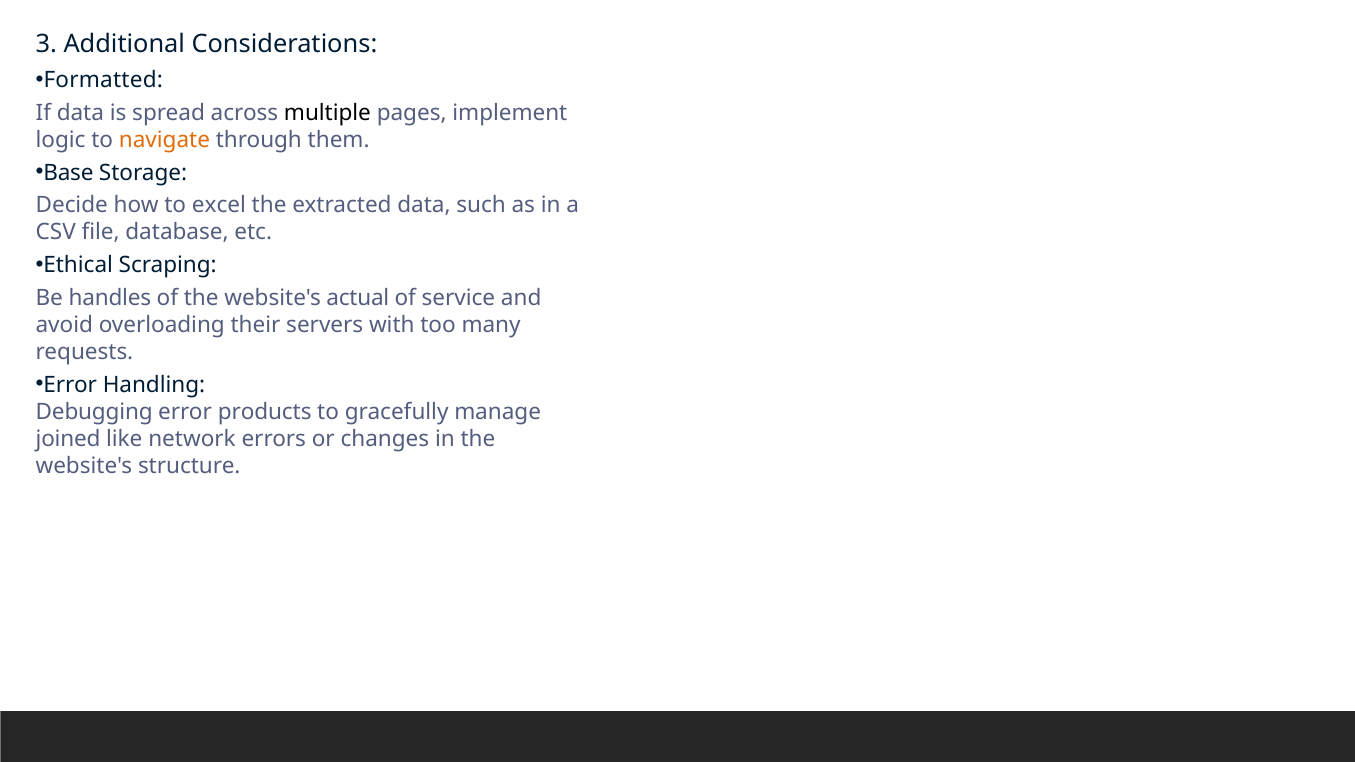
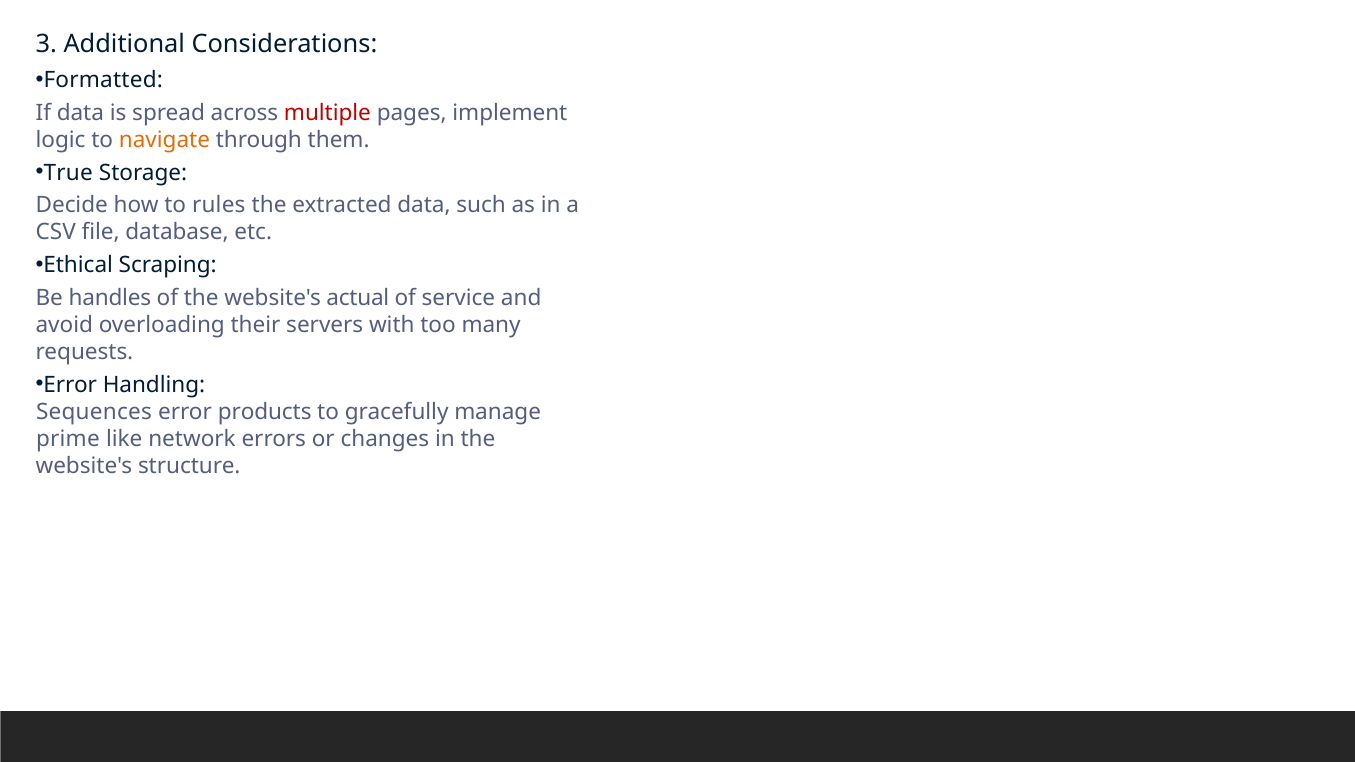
multiple colour: black -> red
Base: Base -> True
excel: excel -> rules
Debugging: Debugging -> Sequences
joined: joined -> prime
